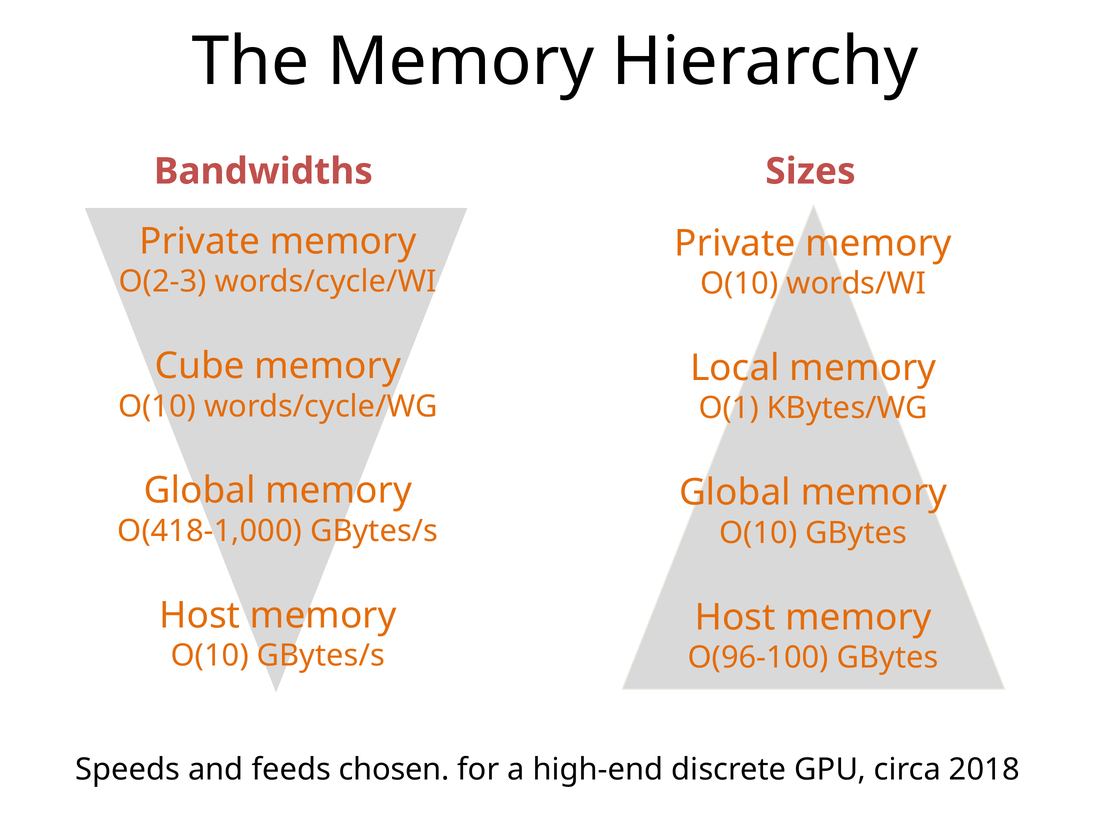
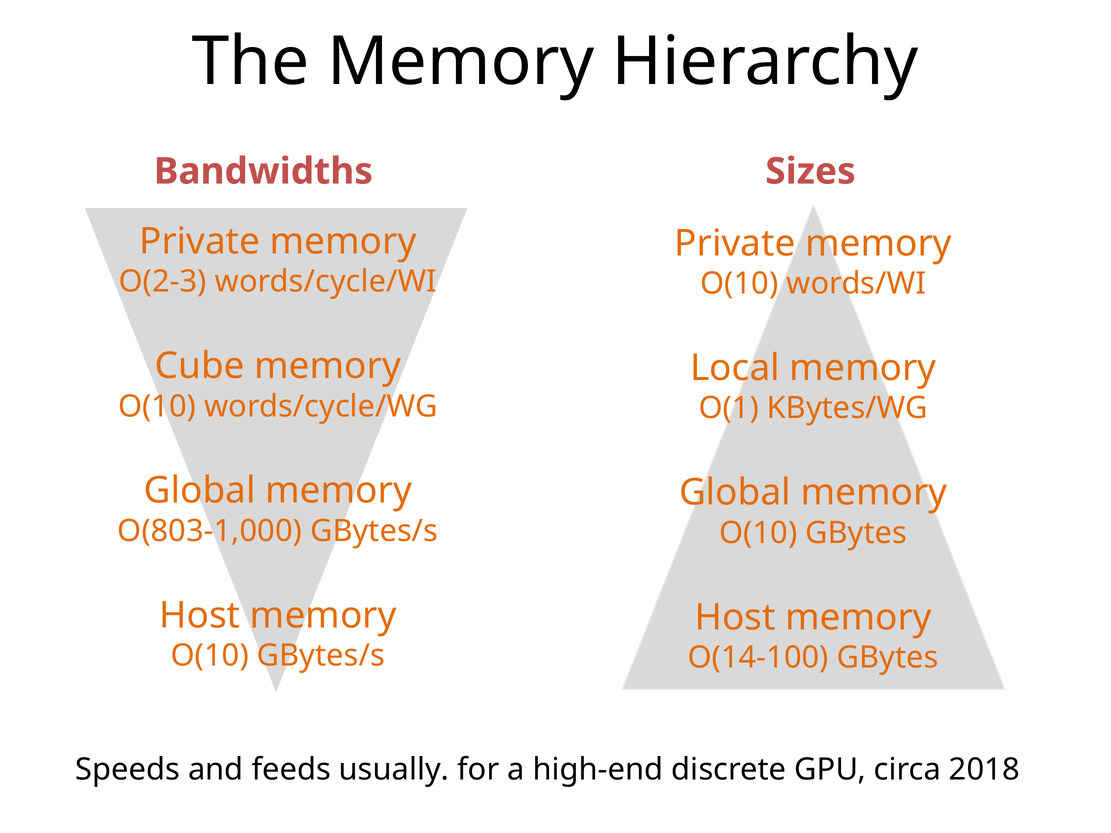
O(418-1,000: O(418-1,000 -> O(803-1,000
O(96-100: O(96-100 -> O(14-100
chosen: chosen -> usually
